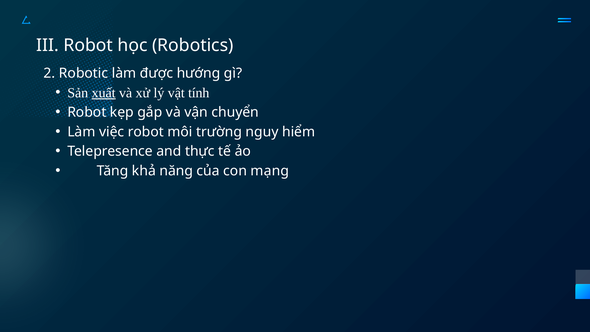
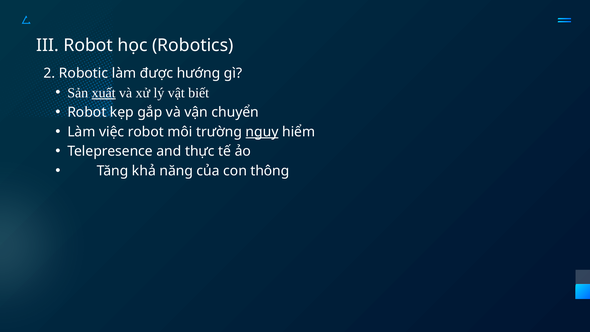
tính: tính -> biết
nguy underline: none -> present
mạng: mạng -> thông
